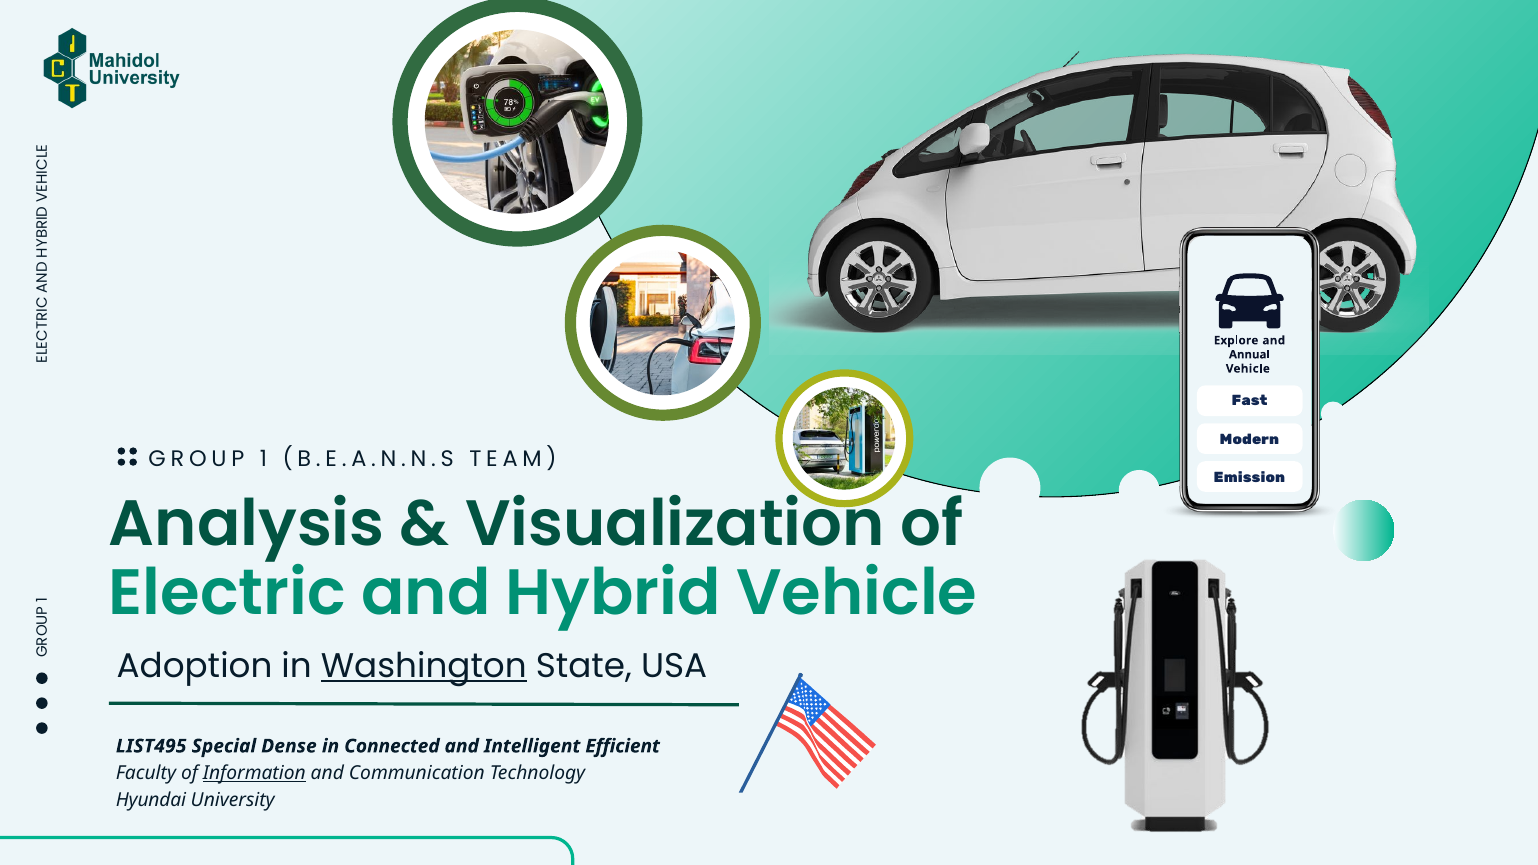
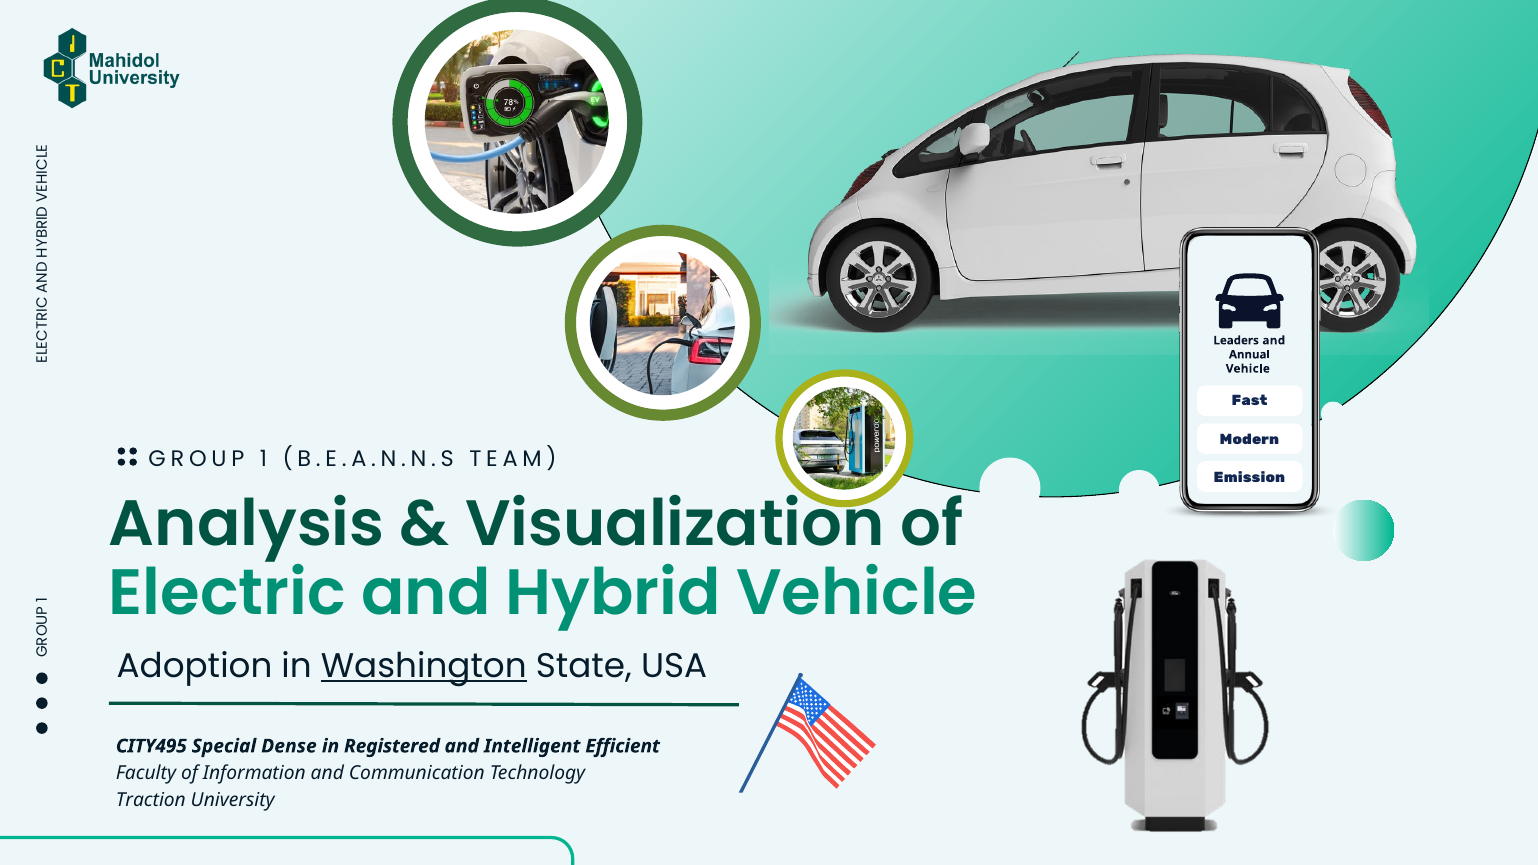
Explore: Explore -> Leaders
LIST495: LIST495 -> CITY495
Connected: Connected -> Registered
Information underline: present -> none
Hyundai: Hyundai -> Traction
